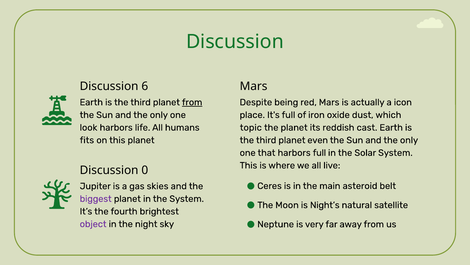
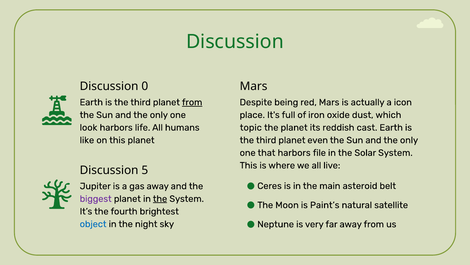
6: 6 -> 0
fits: fits -> like
harbors full: full -> file
0: 0 -> 5
gas skies: skies -> away
the at (160, 198) underline: none -> present
Night’s: Night’s -> Paint’s
object colour: purple -> blue
